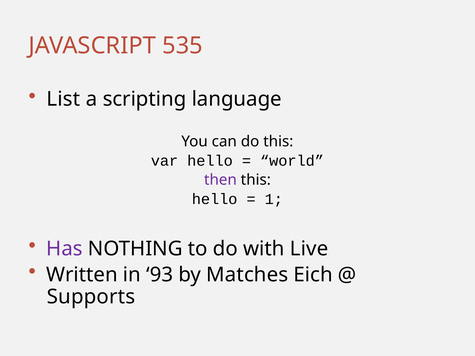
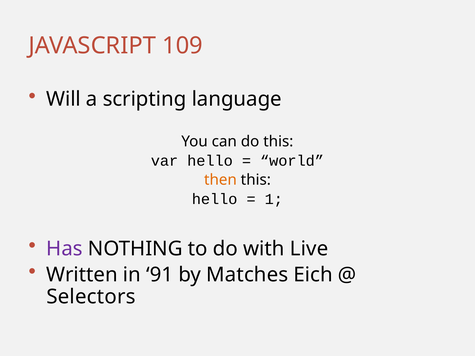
535: 535 -> 109
List: List -> Will
then colour: purple -> orange
93: 93 -> 91
Supports: Supports -> Selectors
